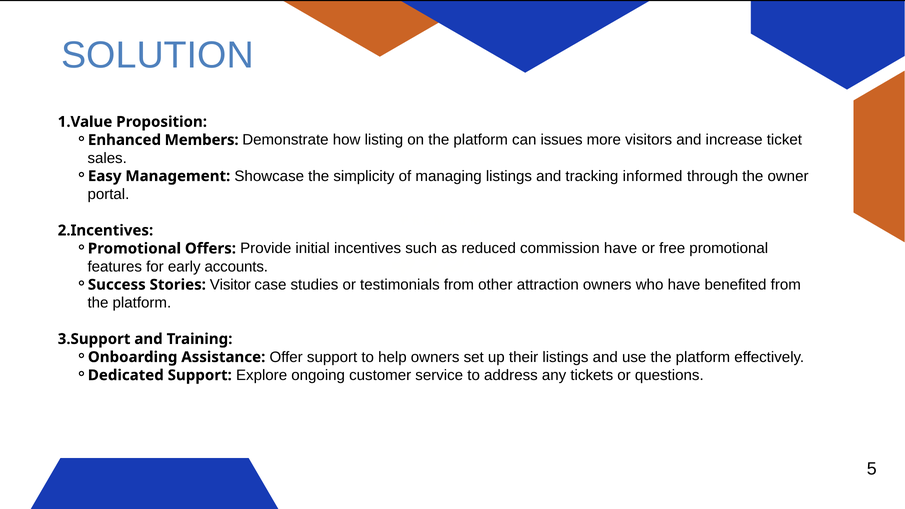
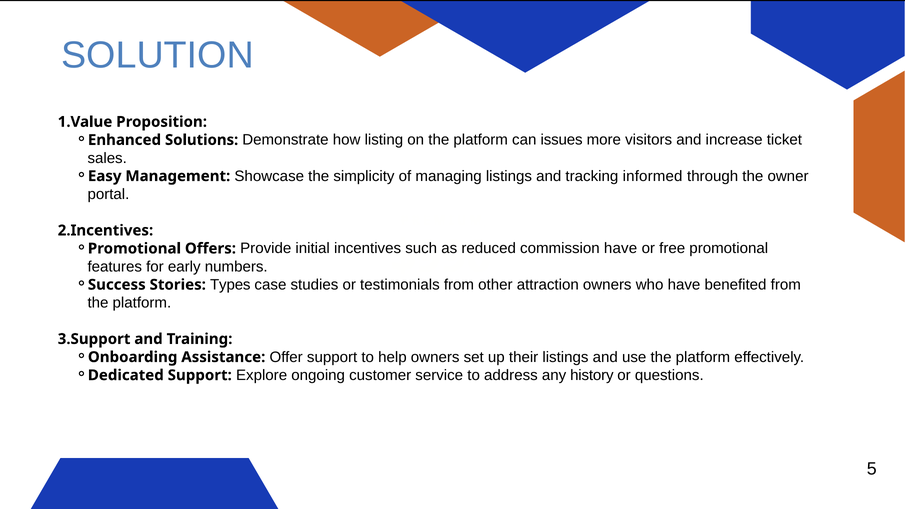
Members: Members -> Solutions
accounts: accounts -> numbers
Visitor: Visitor -> Types
tickets: tickets -> history
